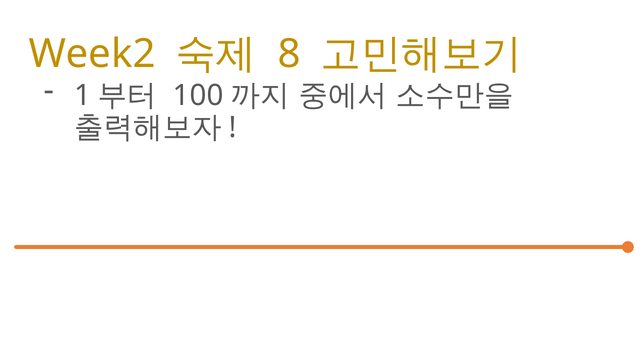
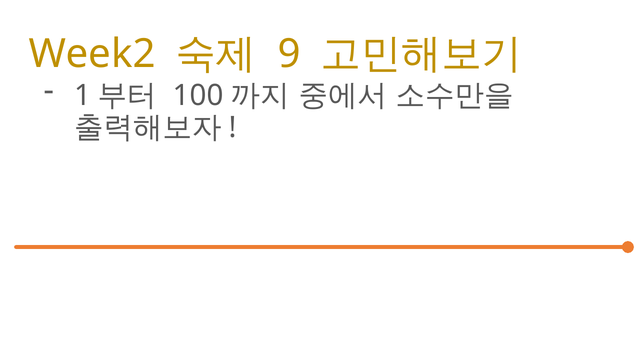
8: 8 -> 9
